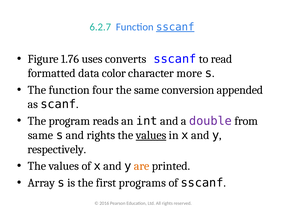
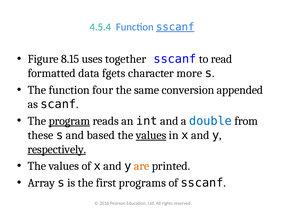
6.2.7: 6.2.7 -> 4.5.4
1.76: 1.76 -> 8.15
converts: converts -> together
color: color -> fgets
program underline: none -> present
double colour: purple -> blue
same at (41, 135): same -> these
and rights: rights -> based
respectively underline: none -> present
